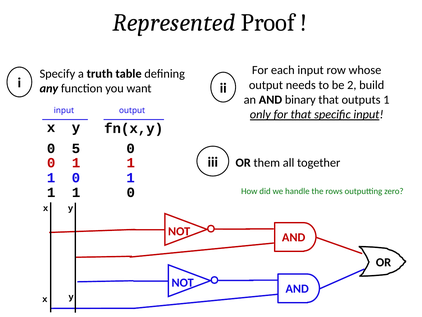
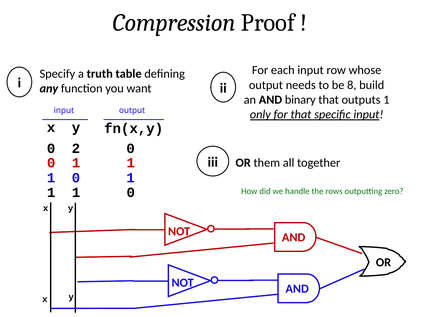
Represented: Represented -> Compression
2: 2 -> 8
5: 5 -> 2
